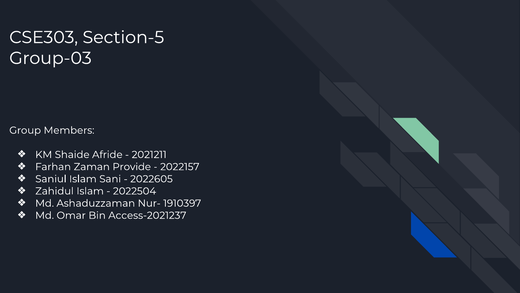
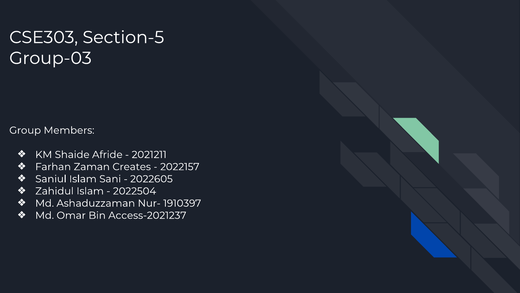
Provide: Provide -> Creates
